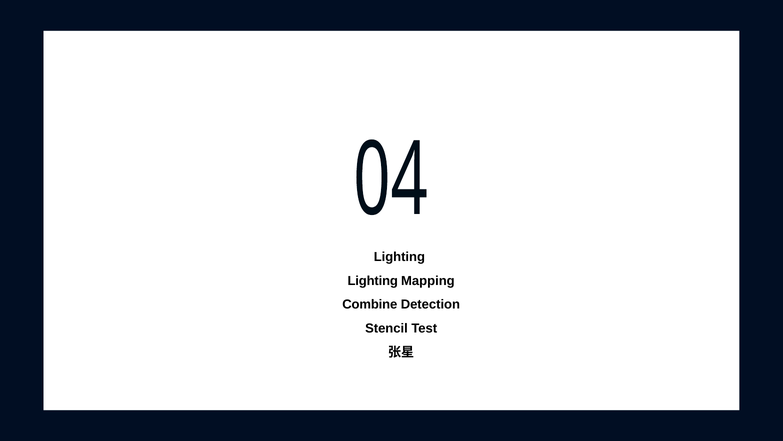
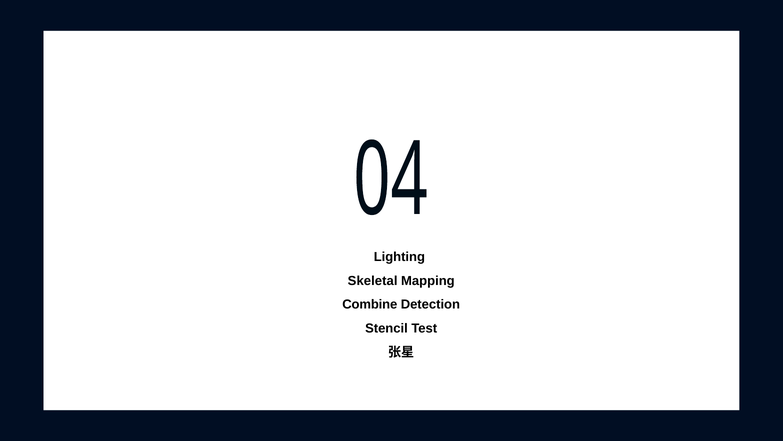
Lighting at (373, 280): Lighting -> Skeletal
